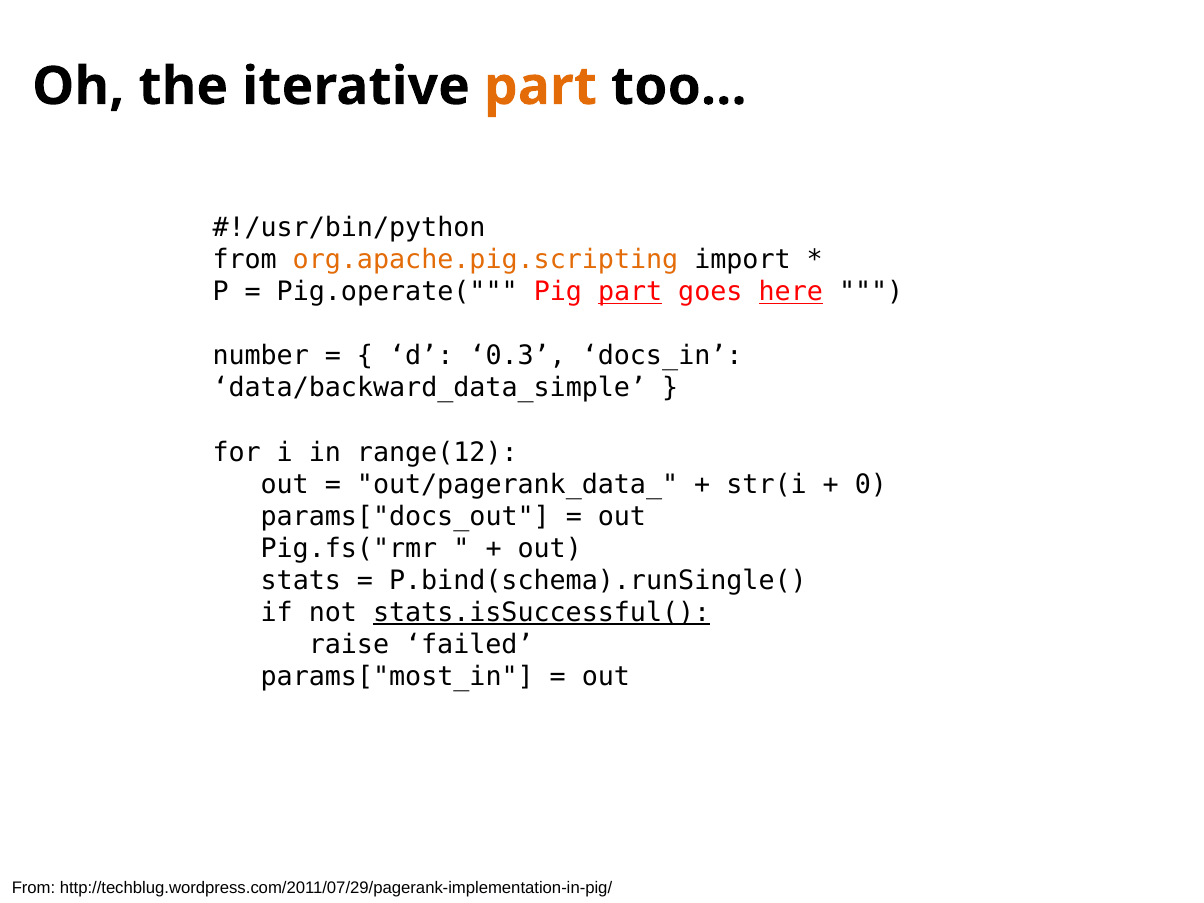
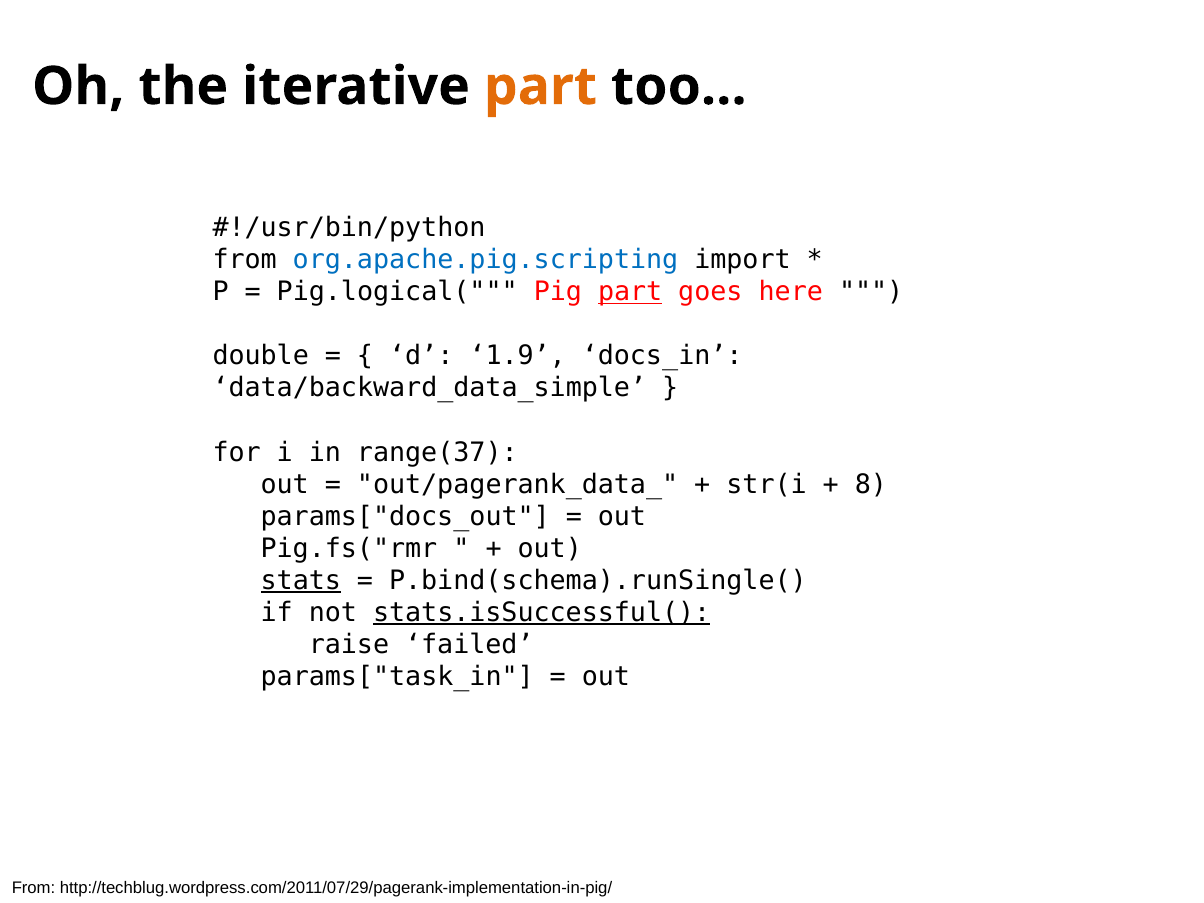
org.apache.pig.scripting colour: orange -> blue
Pig.operate(: Pig.operate( -> Pig.logical(
here underline: present -> none
number: number -> double
0.3: 0.3 -> 1.9
range(12: range(12 -> range(37
0: 0 -> 8
stats underline: none -> present
params["most_in: params["most_in -> params["task_in
